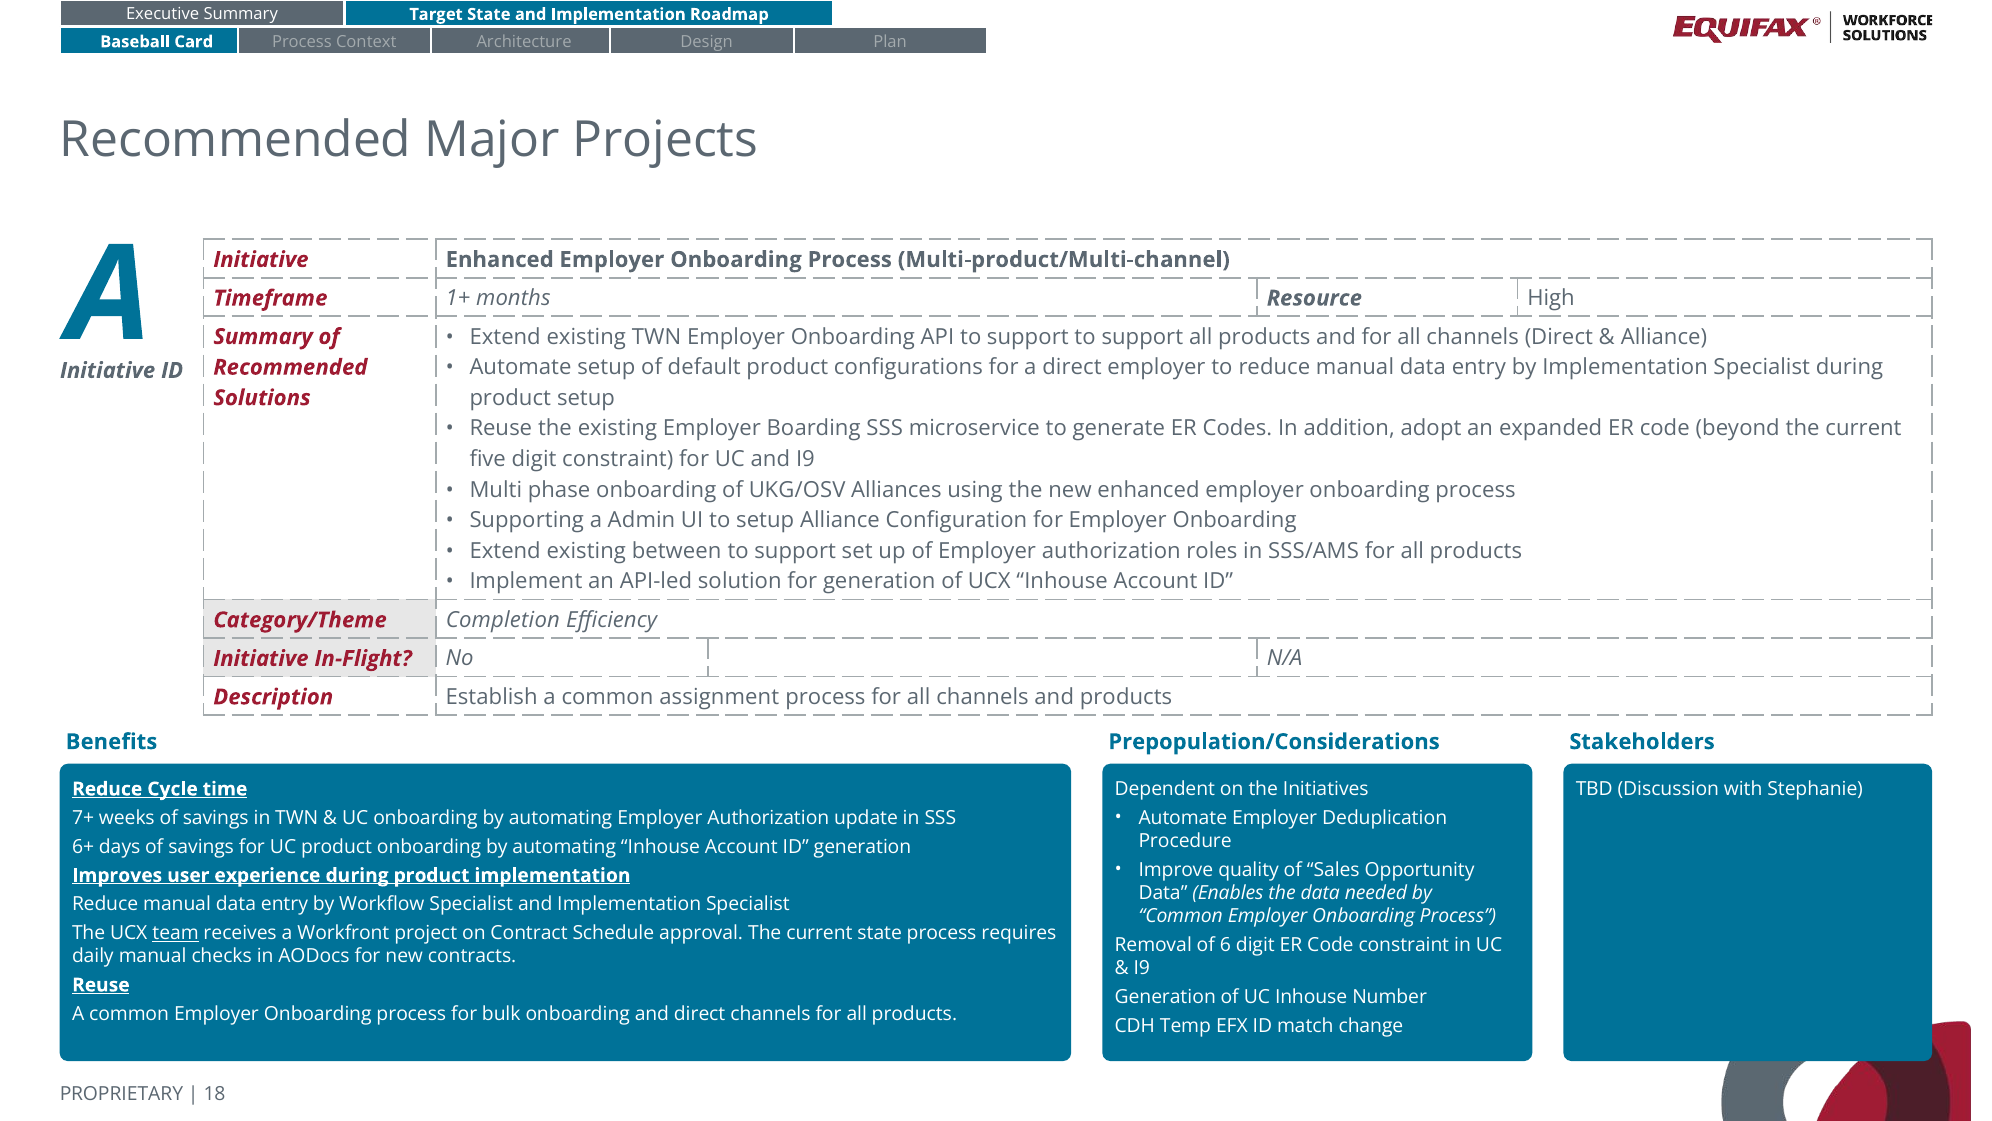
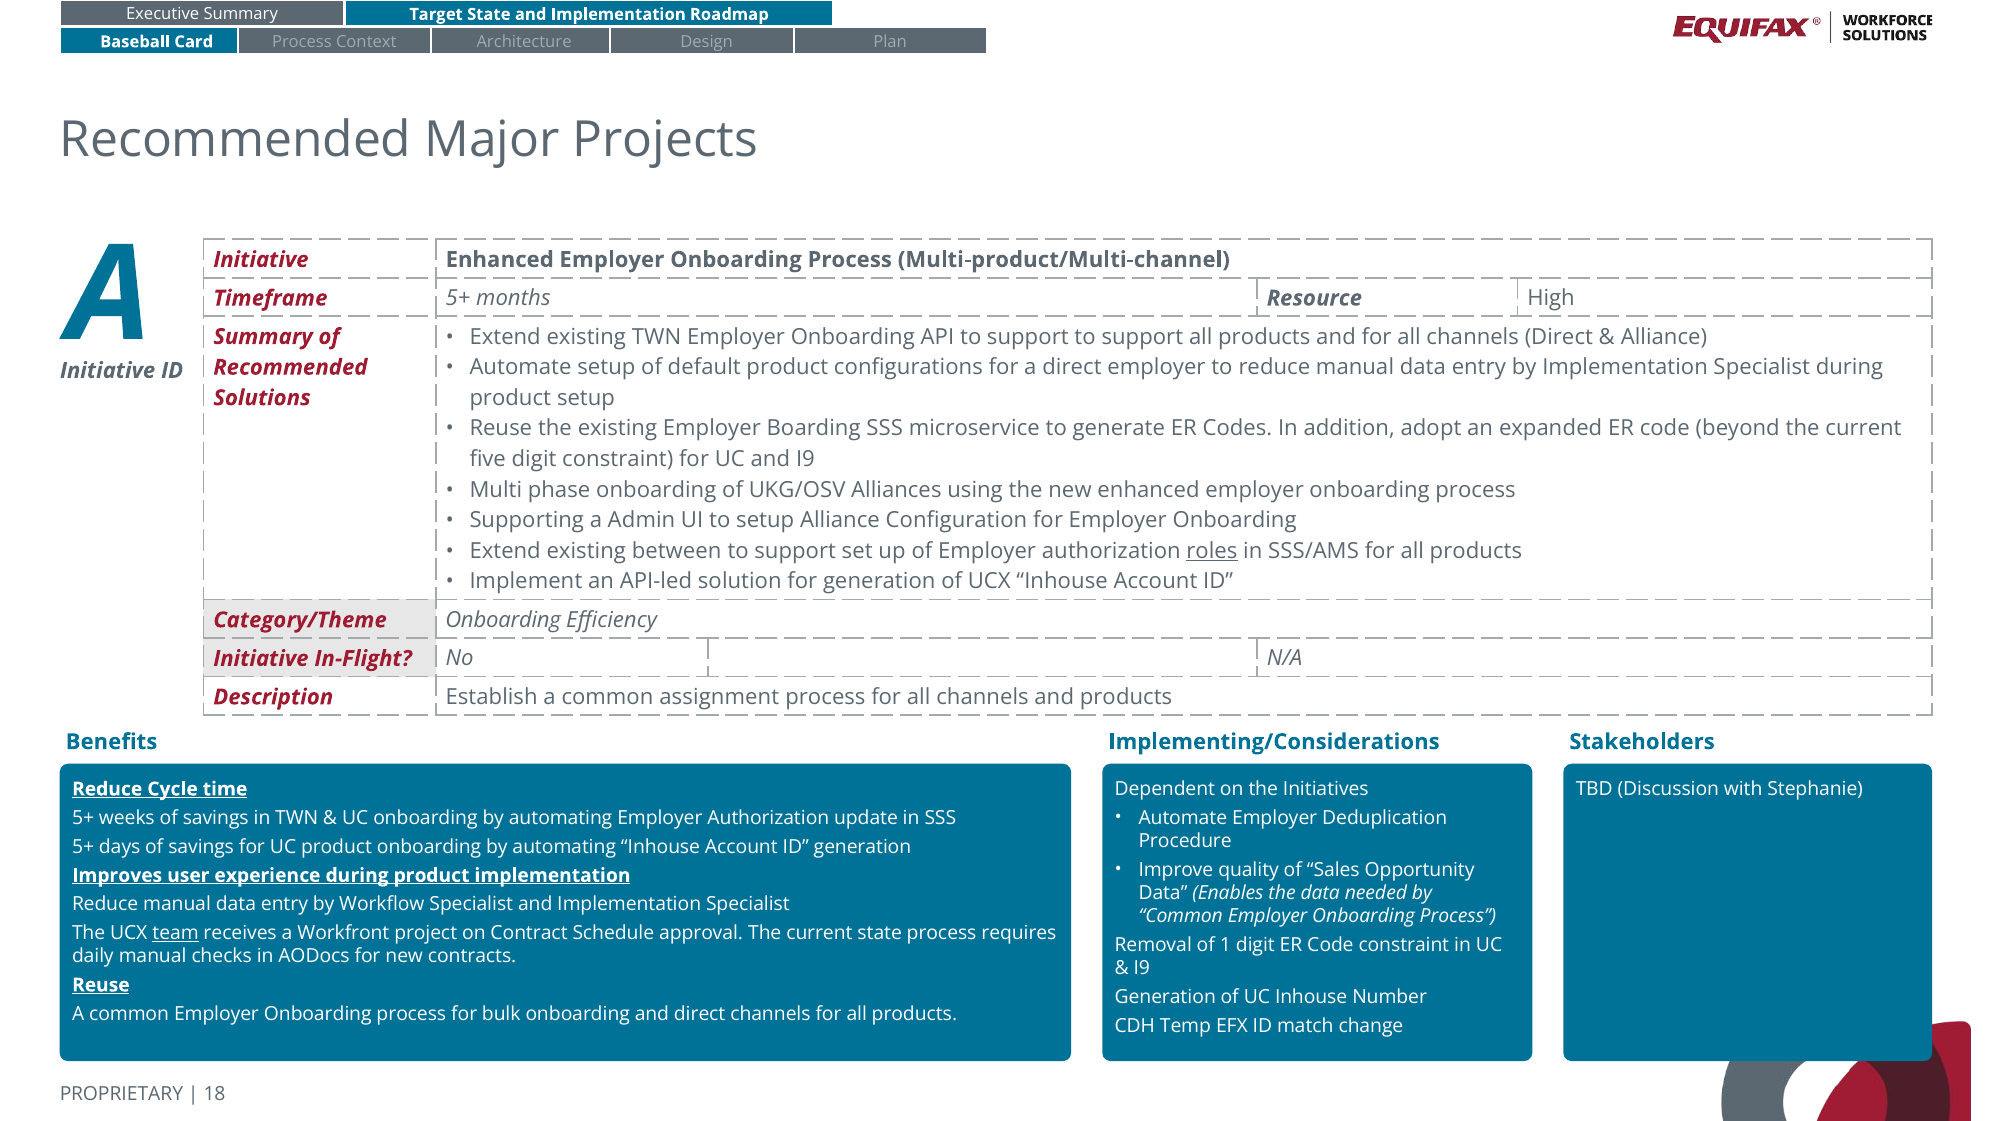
Timeframe 1+: 1+ -> 5+
roles underline: none -> present
Category/Theme Completion: Completion -> Onboarding
Prepopulation/Considerations: Prepopulation/Considerations -> Implementing/Considerations
7+ at (83, 818): 7+ -> 5+
6+ at (83, 846): 6+ -> 5+
6: 6 -> 1
